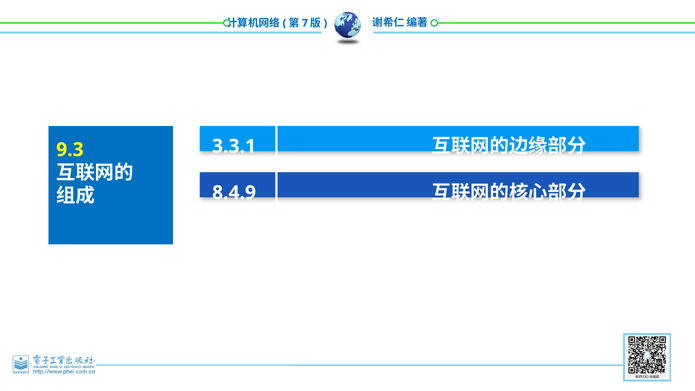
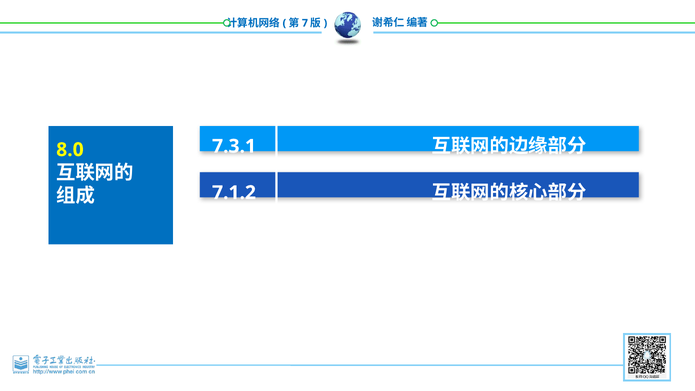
3.3.1: 3.3.1 -> 7.3.1
9.3: 9.3 -> 8.0
8.4.9: 8.4.9 -> 7.1.2
